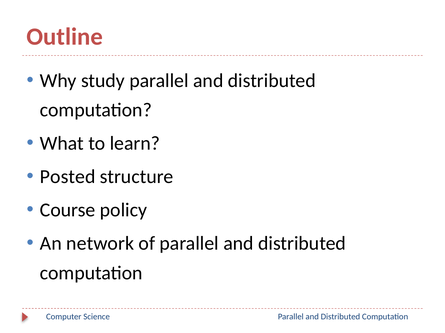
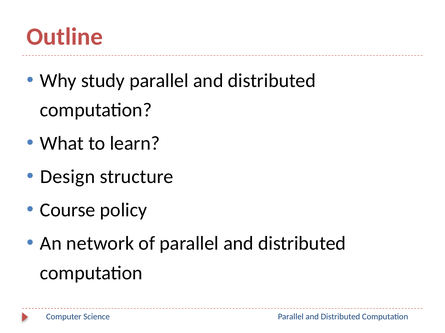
Posted: Posted -> Design
